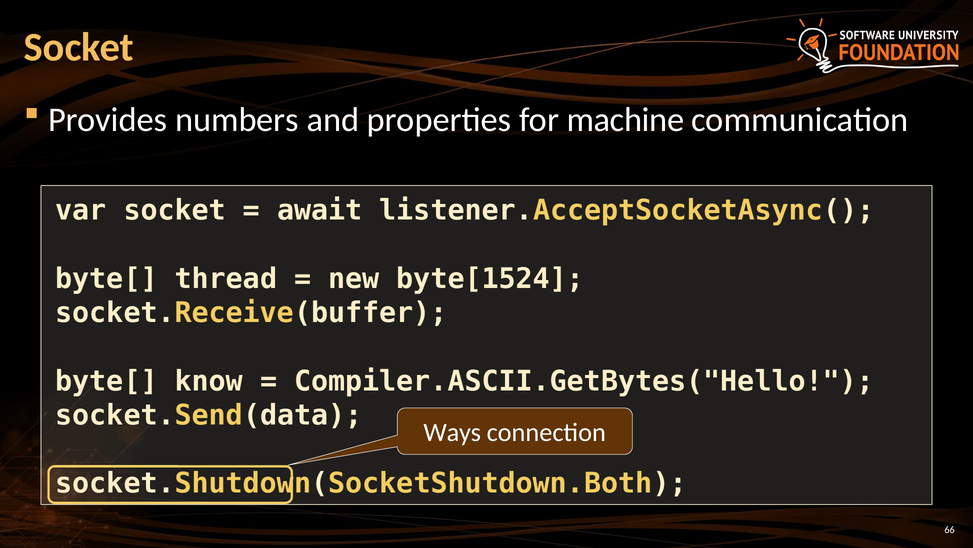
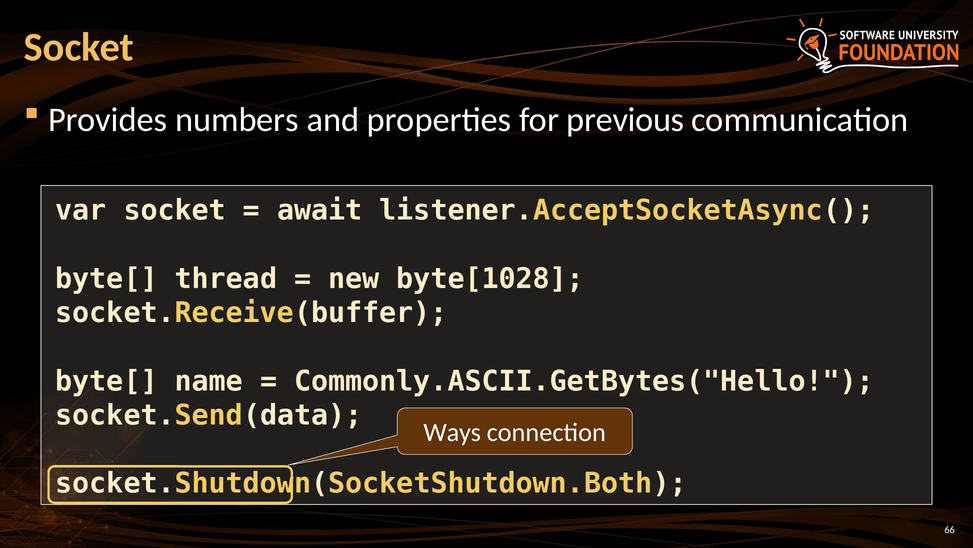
machine: machine -> previous
byte[1524: byte[1524 -> byte[1028
know: know -> name
Compiler.ASCII.GetBytes("Hello: Compiler.ASCII.GetBytes("Hello -> Commonly.ASCII.GetBytes("Hello
